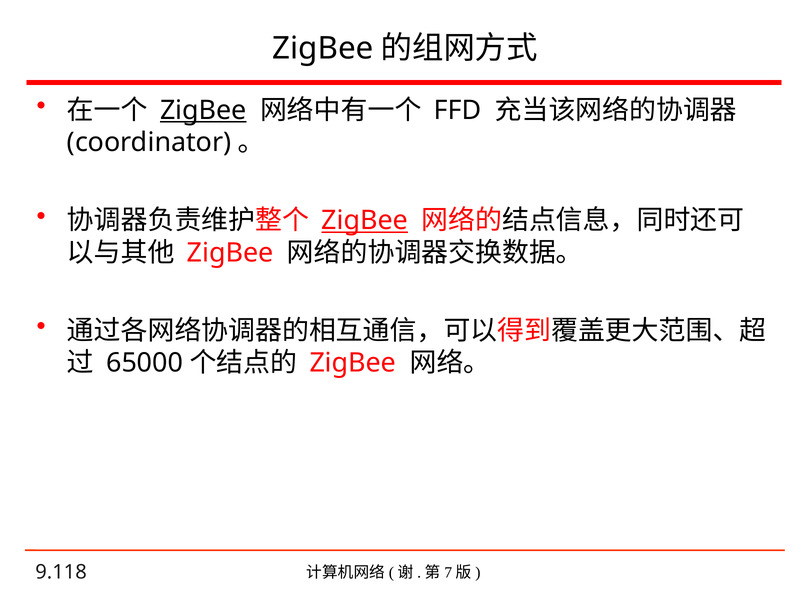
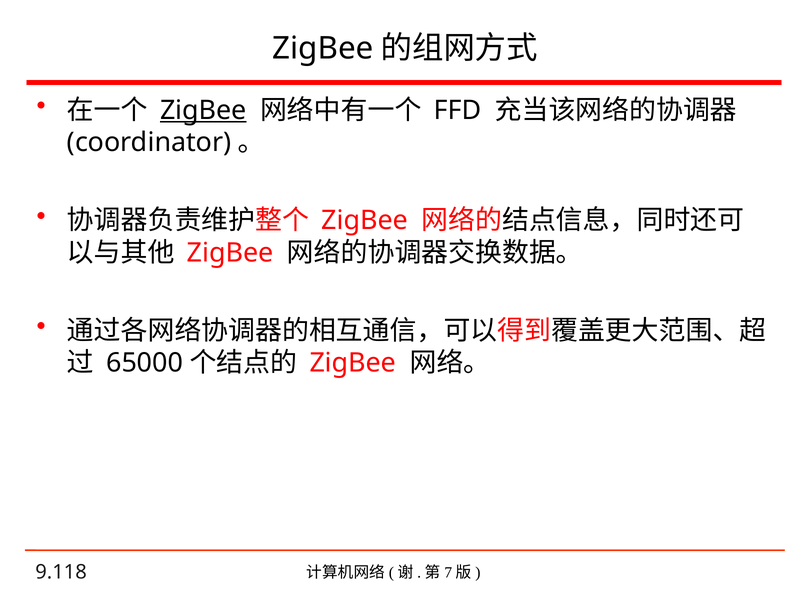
ZigBee at (365, 221) underline: present -> none
